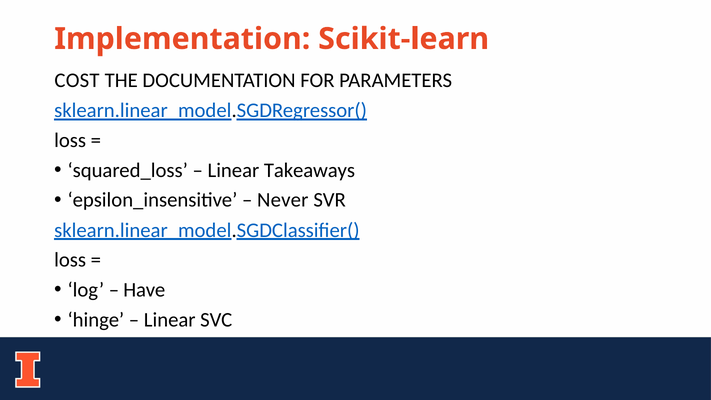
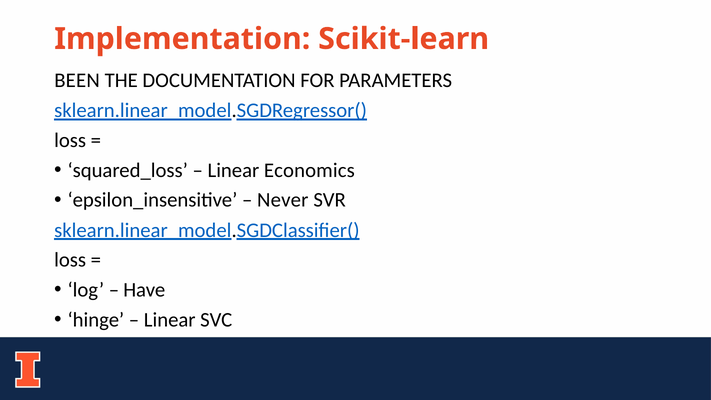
COST: COST -> BEEN
Takeaways: Takeaways -> Economics
